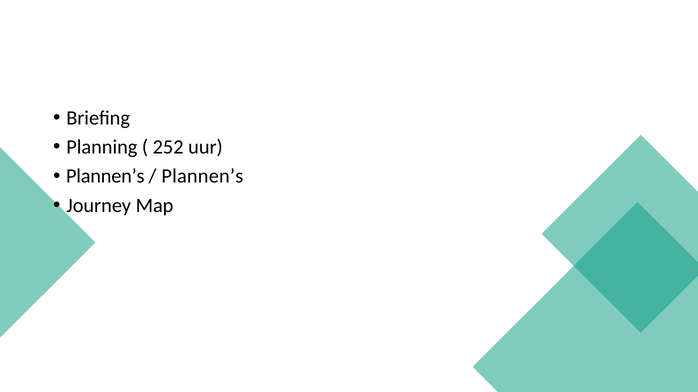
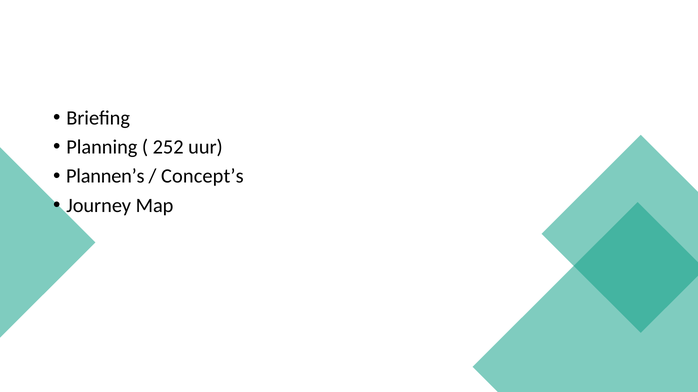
Plannen’s at (202, 177): Plannen’s -> Concept’s
